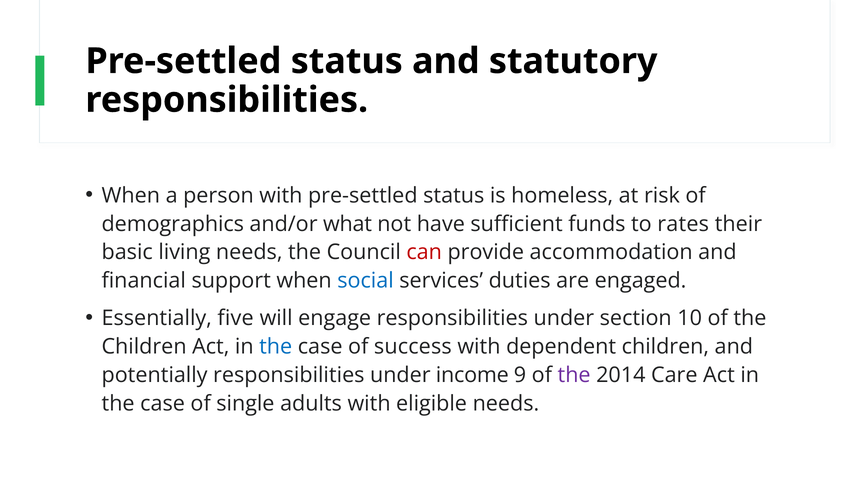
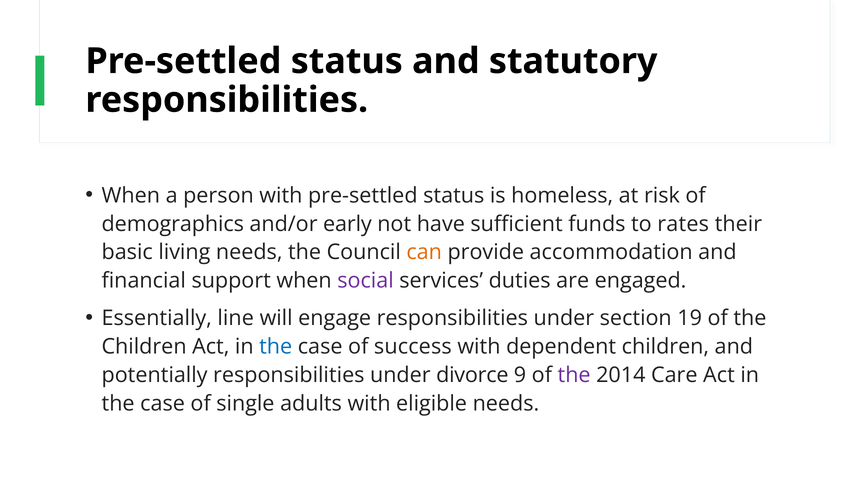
what: what -> early
can colour: red -> orange
social colour: blue -> purple
five: five -> line
10: 10 -> 19
income: income -> divorce
